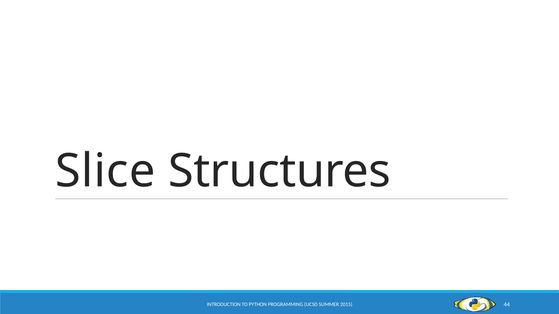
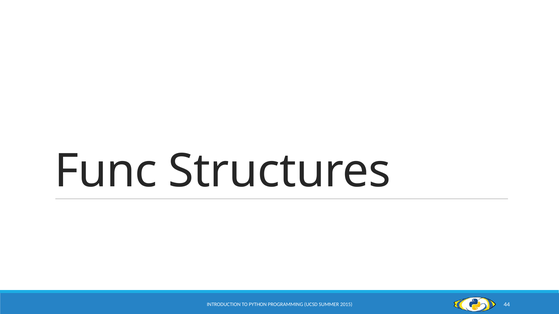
Slice: Slice -> Func
